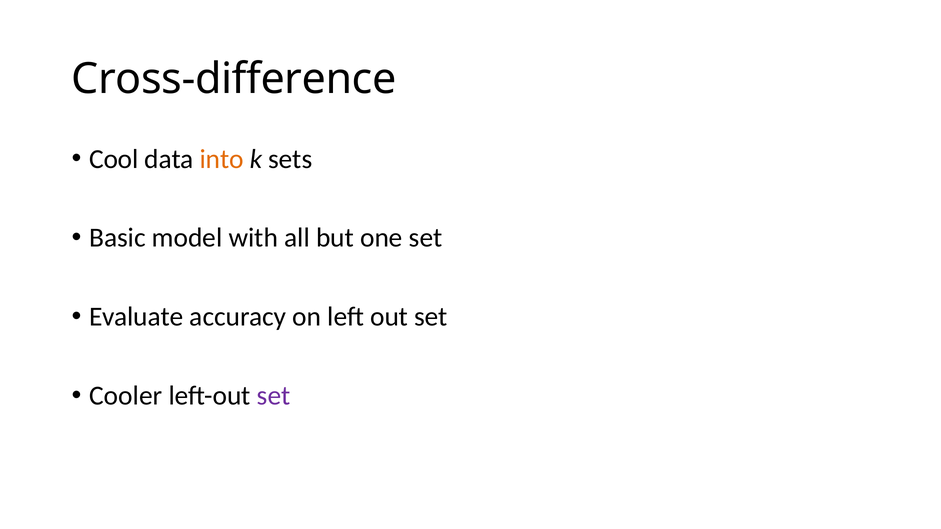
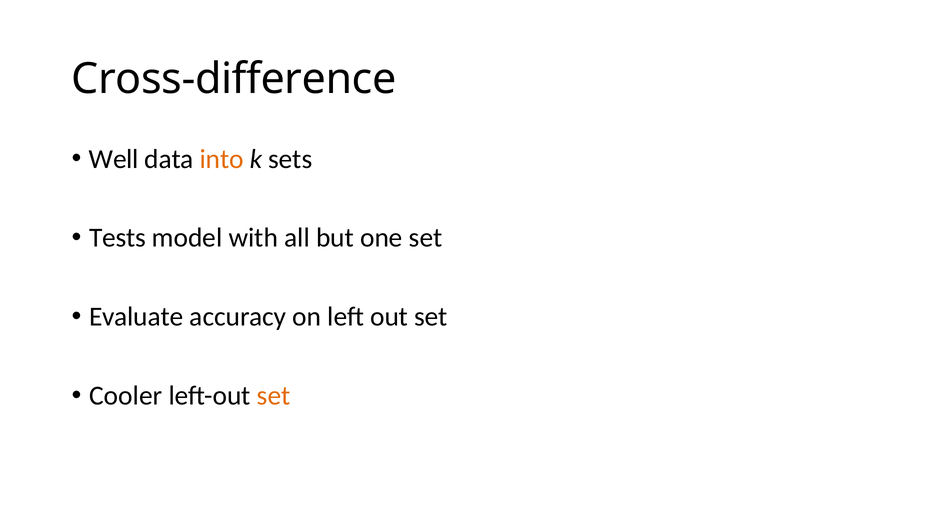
Cool: Cool -> Well
Basic: Basic -> Tests
set at (274, 396) colour: purple -> orange
